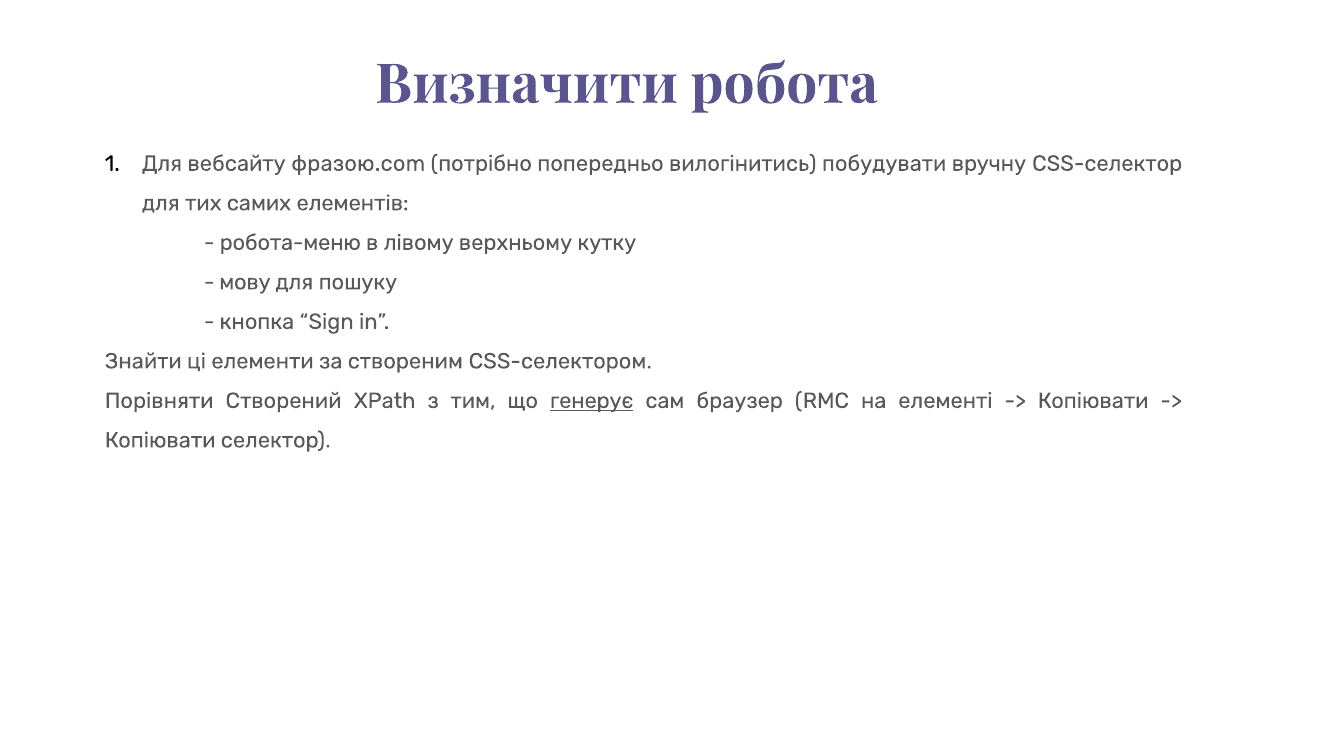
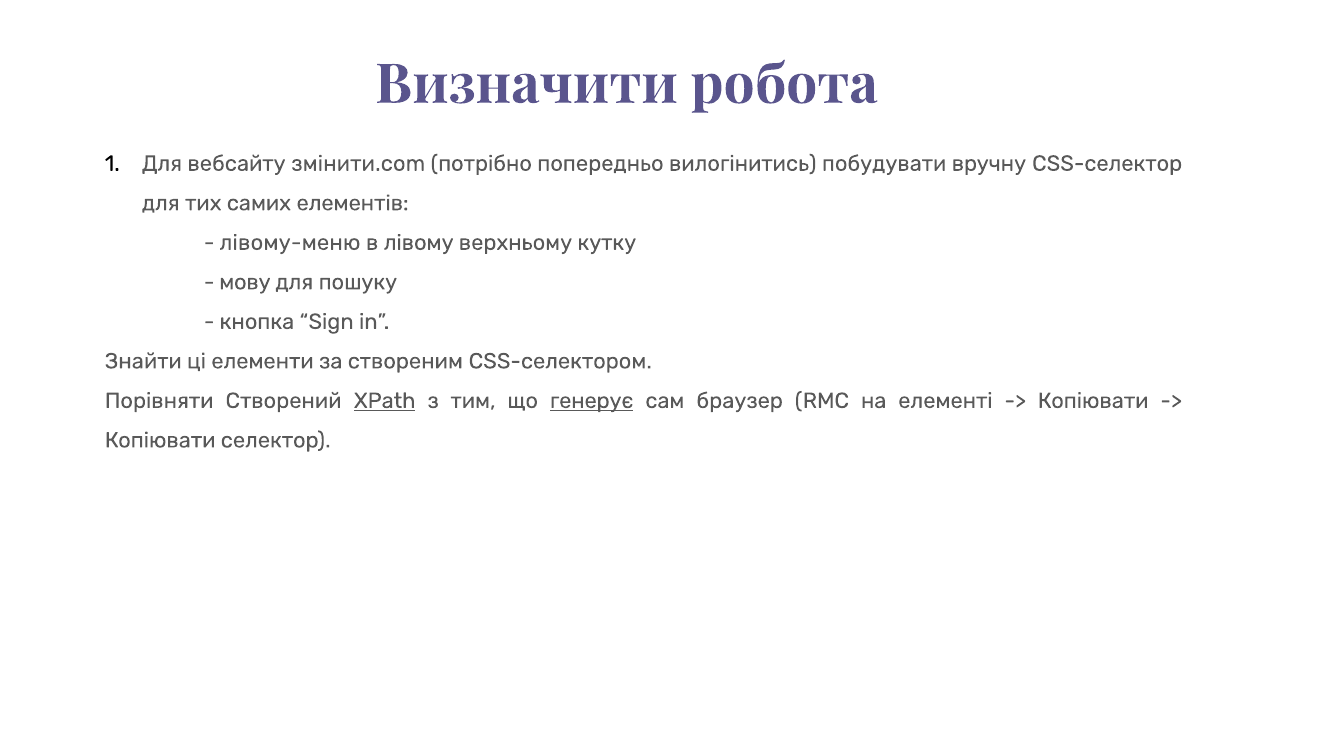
фразою.com: фразою.com -> змінити.com
робота-меню: робота-меню -> лівому-меню
XPath underline: none -> present
